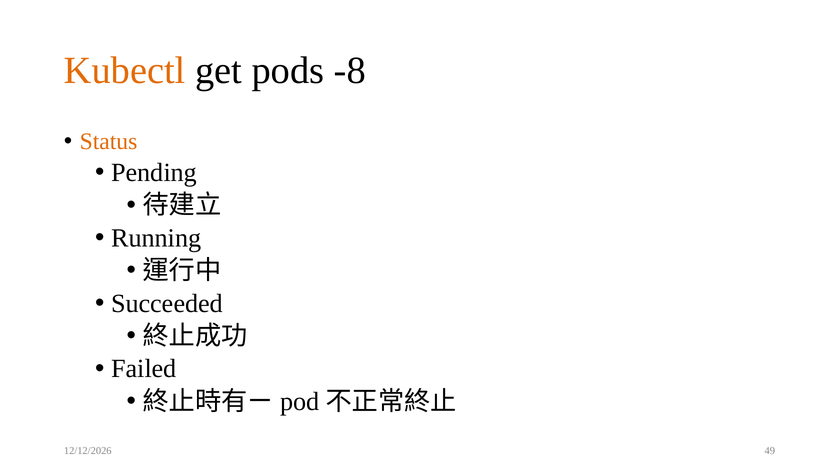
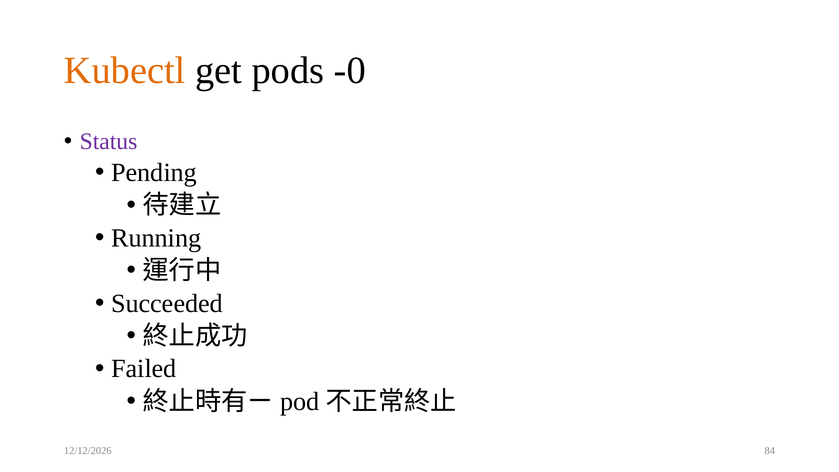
-8: -8 -> -0
Status colour: orange -> purple
49: 49 -> 84
